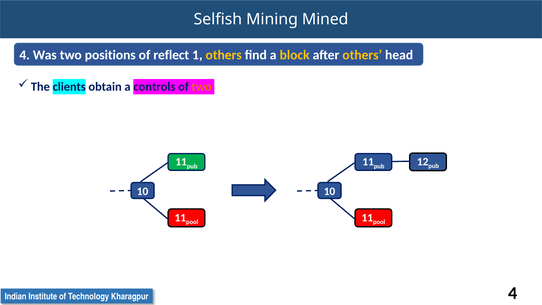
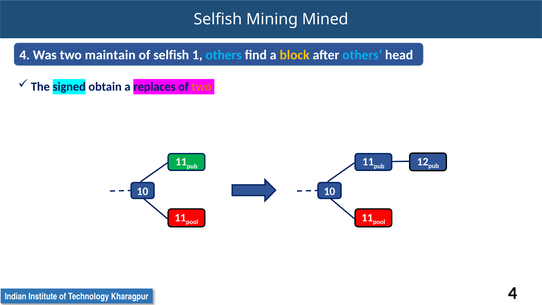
positions: positions -> maintain
of reflect: reflect -> selfish
others at (224, 55) colour: yellow -> light blue
others at (362, 55) colour: yellow -> light blue
clients: clients -> signed
controls: controls -> replaces
